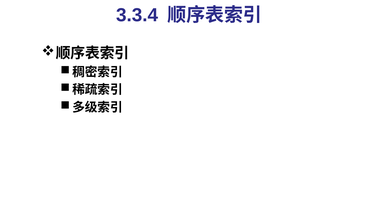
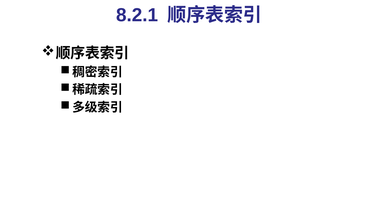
3.3.4: 3.3.4 -> 8.2.1
